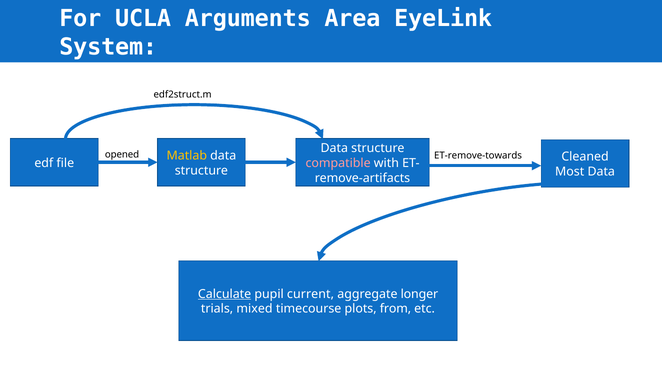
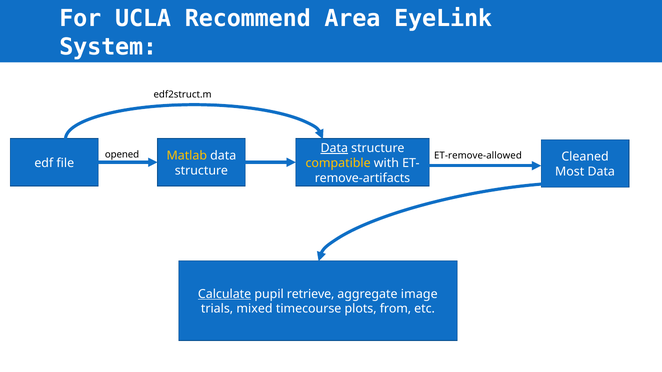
Arguments: Arguments -> Recommend
Data at (334, 148) underline: none -> present
ET-remove-towards: ET-remove-towards -> ET-remove-allowed
compatible colour: pink -> yellow
current: current -> retrieve
longer: longer -> image
